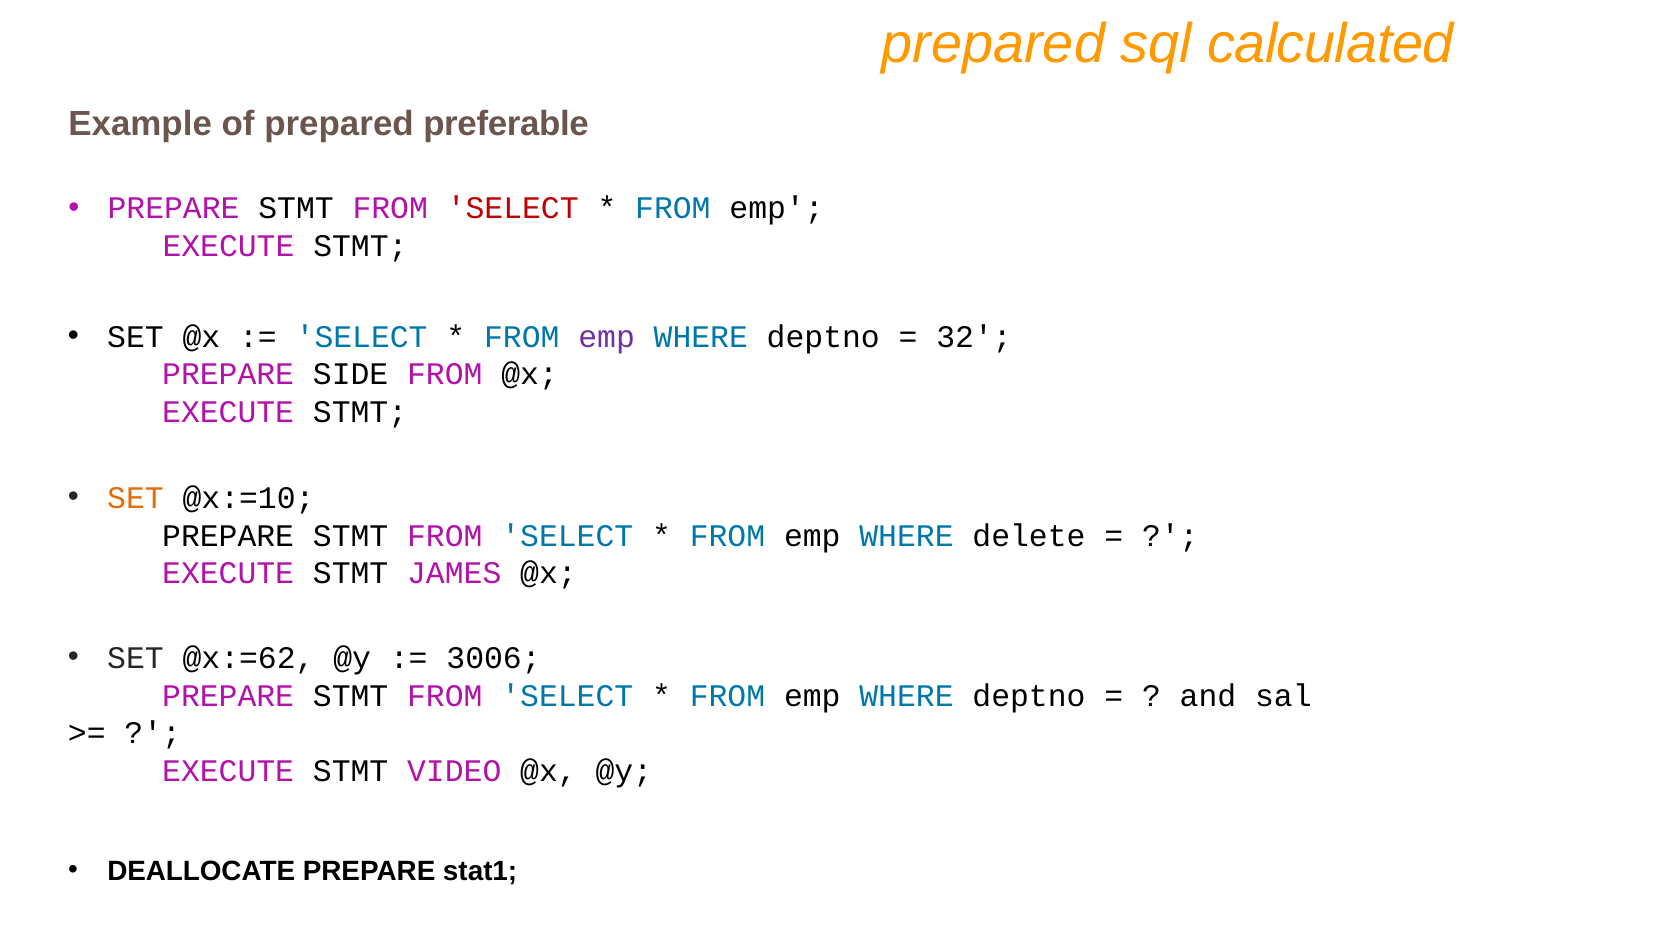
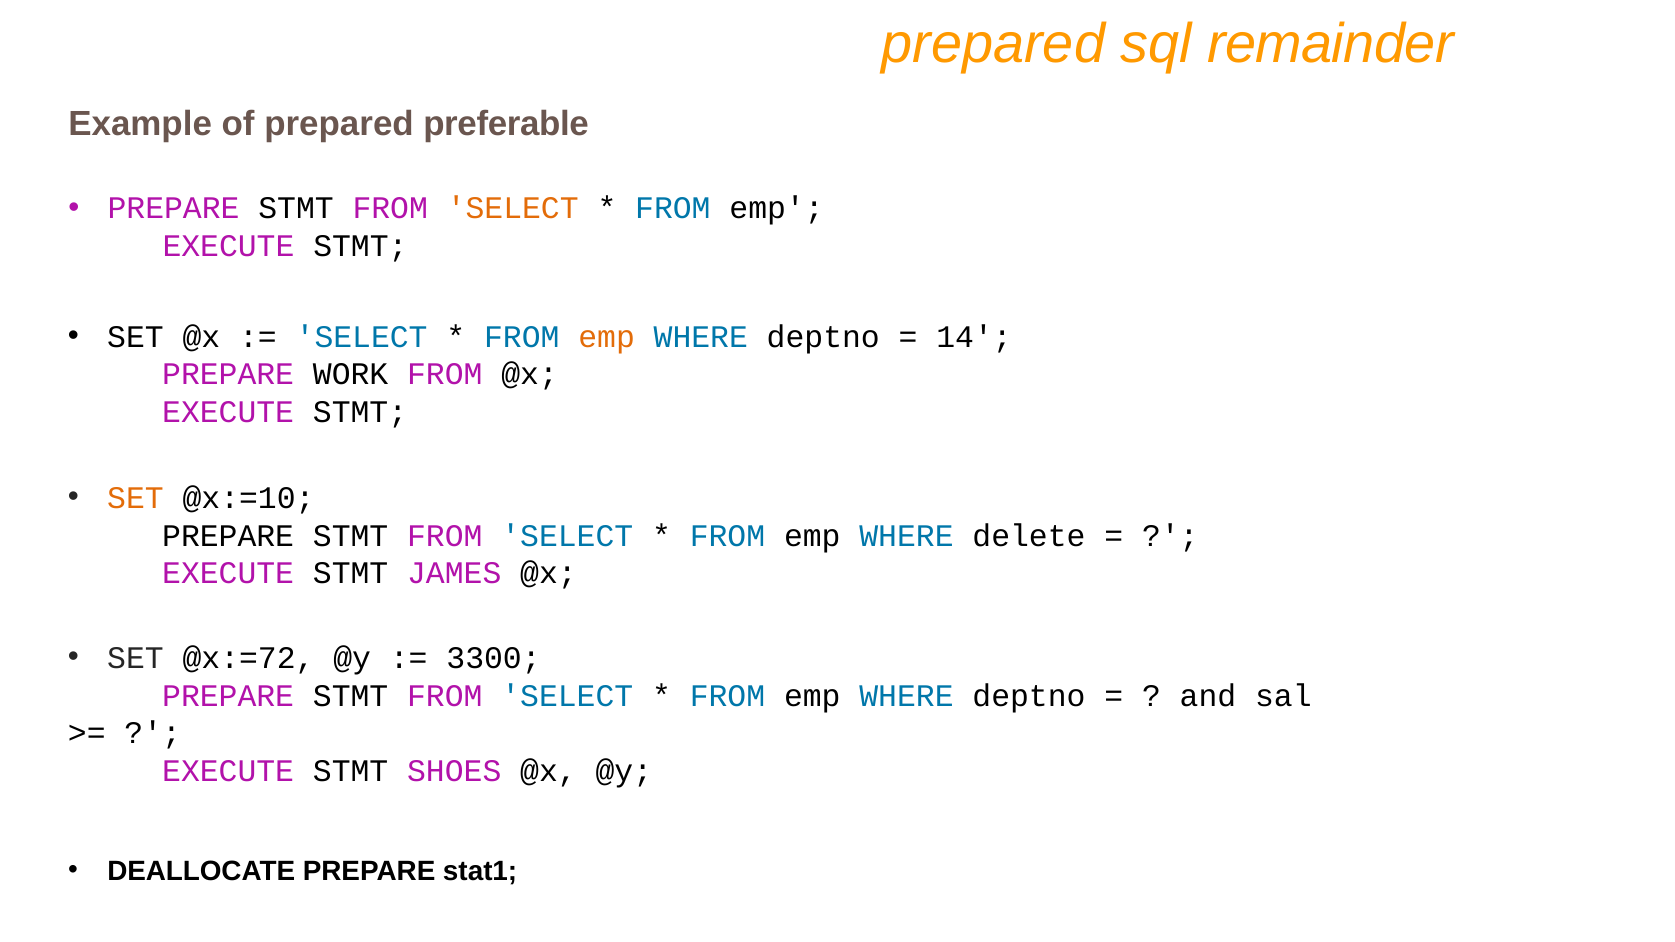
calculated: calculated -> remainder
SELECT at (513, 209) colour: red -> orange
emp at (607, 337) colour: purple -> orange
32: 32 -> 14
SIDE: SIDE -> WORK
@x:=62: @x:=62 -> @x:=72
3006: 3006 -> 3300
VIDEO: VIDEO -> SHOES
